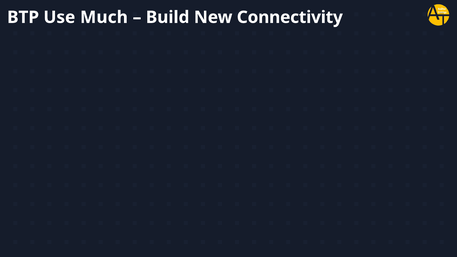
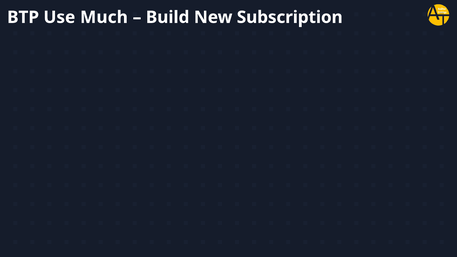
Connectivity: Connectivity -> Subscription
